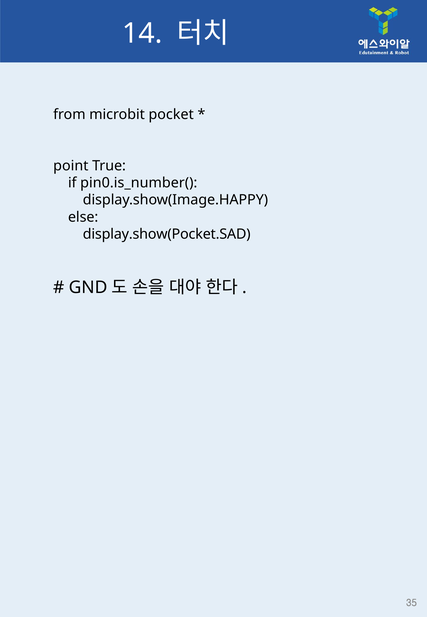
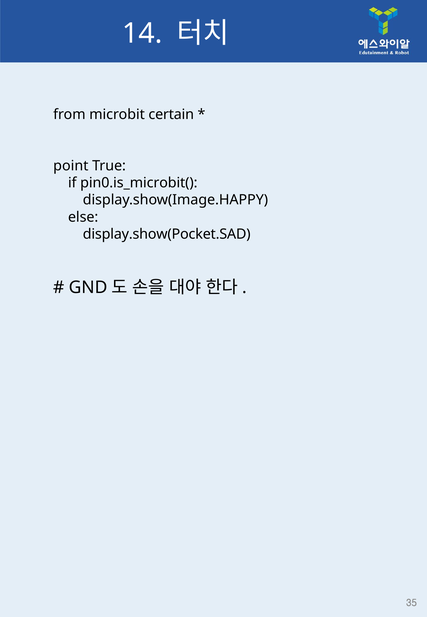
pocket: pocket -> certain
pin0.is_number(: pin0.is_number( -> pin0.is_microbit(
